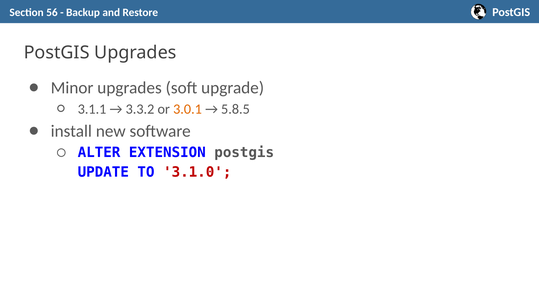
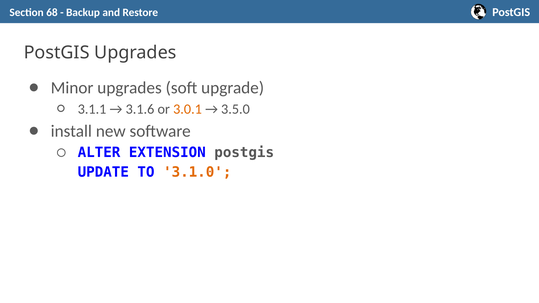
56: 56 -> 68
3.3.2: 3.3.2 -> 3.1.6
5.8.5: 5.8.5 -> 3.5.0
3.1.0 colour: red -> orange
